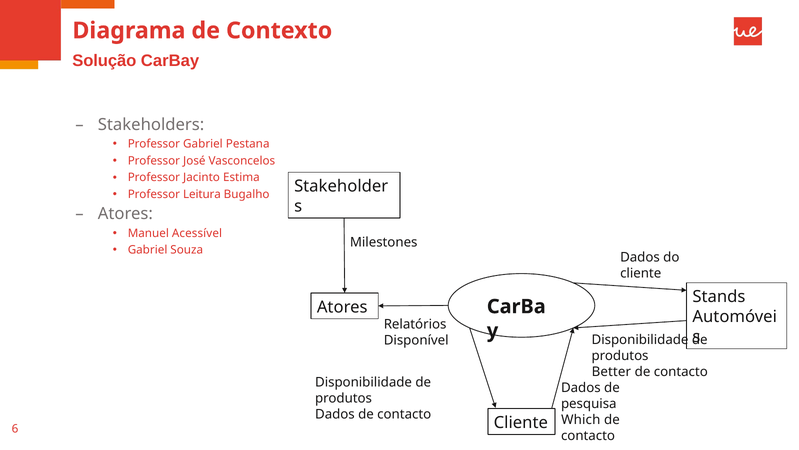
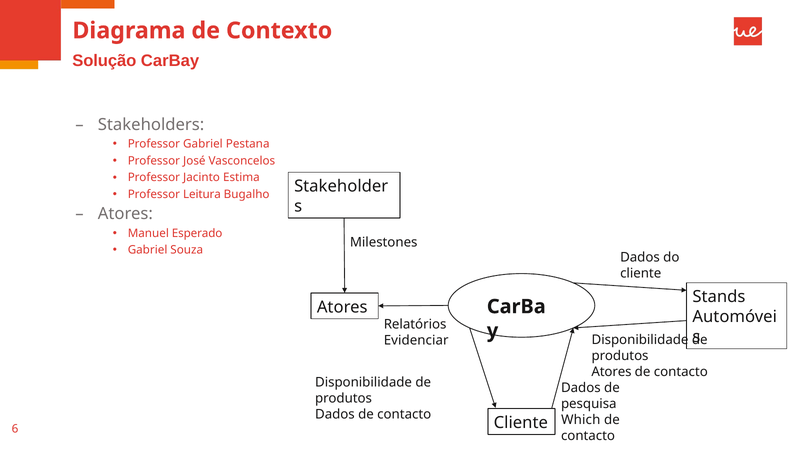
Acessível: Acessível -> Esperado
Disponível: Disponível -> Evidenciar
Better at (611, 371): Better -> Atores
